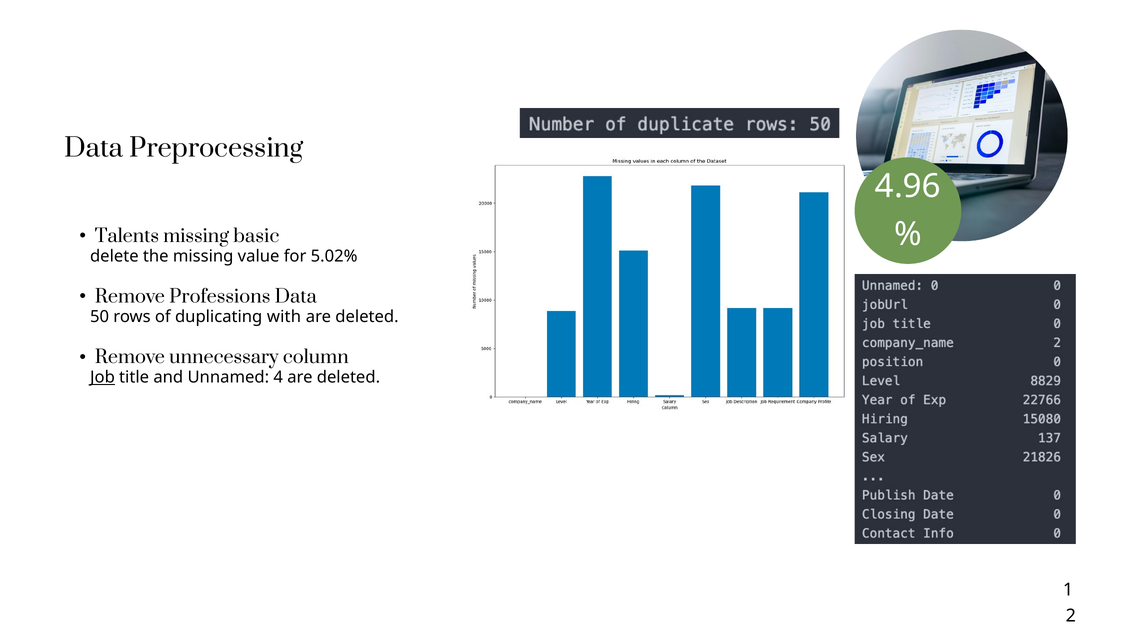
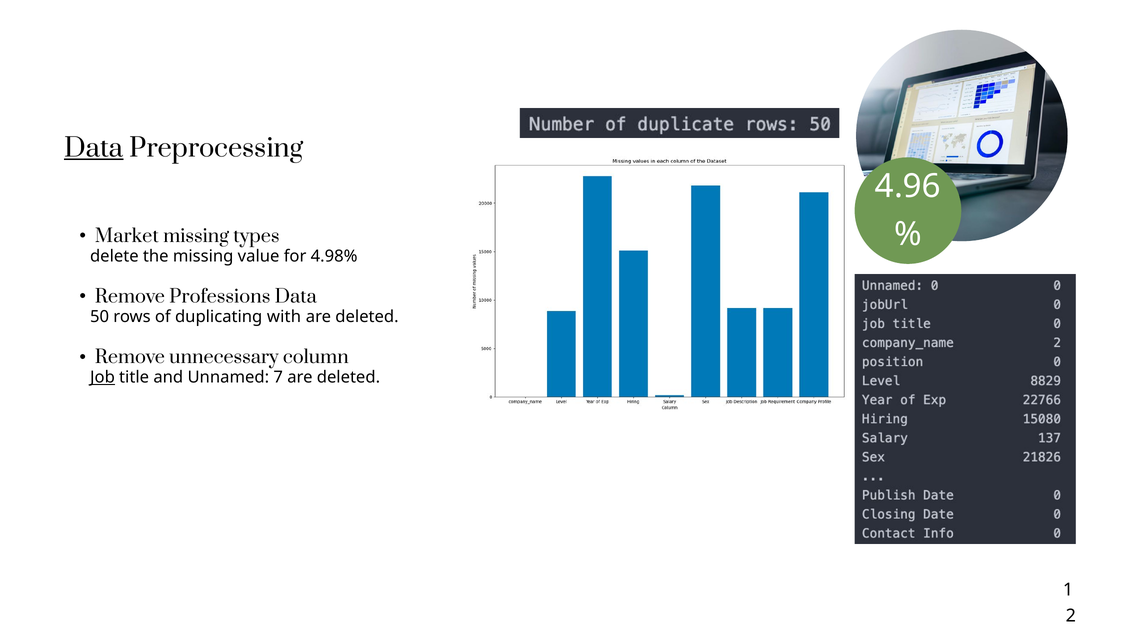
Data at (94, 149) underline: none -> present
Talents: Talents -> Market
basic: basic -> types
5.02%: 5.02% -> 4.98%
4: 4 -> 7
